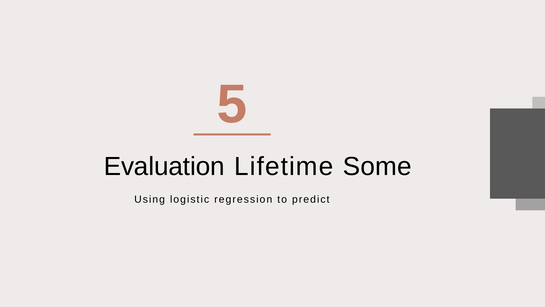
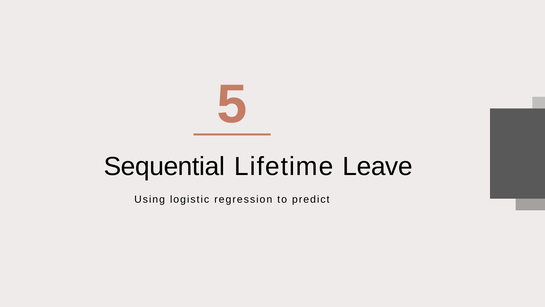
Evaluation: Evaluation -> Sequential
Some: Some -> Leave
